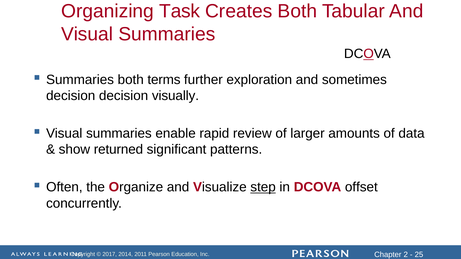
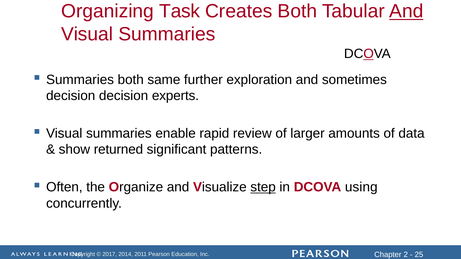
And at (406, 11) underline: none -> present
terms: terms -> same
visually: visually -> experts
offset: offset -> using
